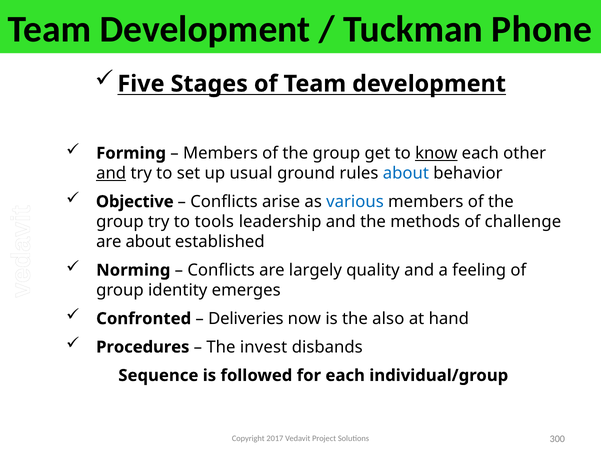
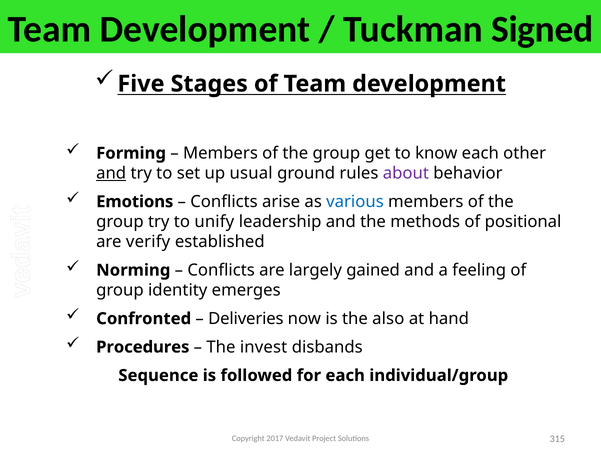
Phone: Phone -> Signed
know underline: present -> none
about at (406, 173) colour: blue -> purple
Objective: Objective -> Emotions
tools: tools -> unify
challenge: challenge -> positional
are about: about -> verify
quality: quality -> gained
300: 300 -> 315
